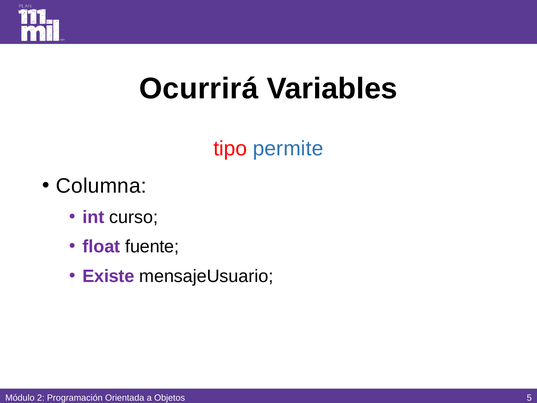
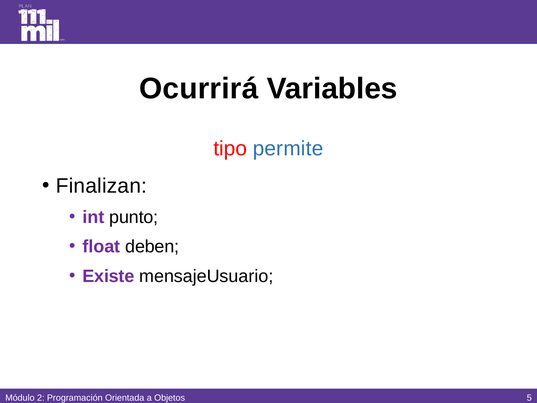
Columna: Columna -> Finalizan
curso: curso -> punto
fuente: fuente -> deben
